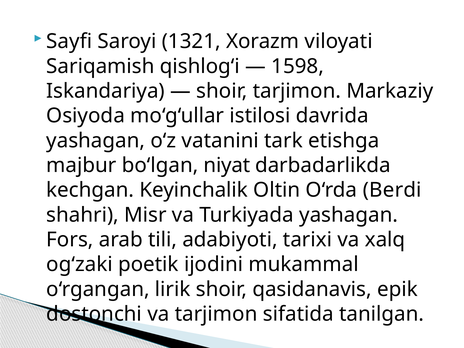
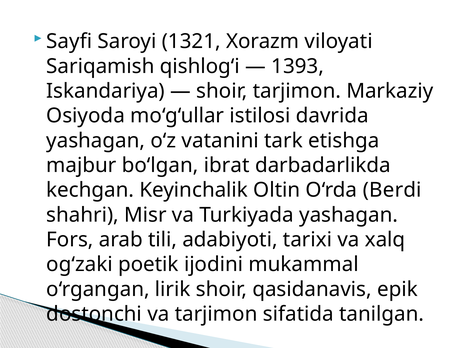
1598: 1598 -> 1393
niyat: niyat -> ibrat
